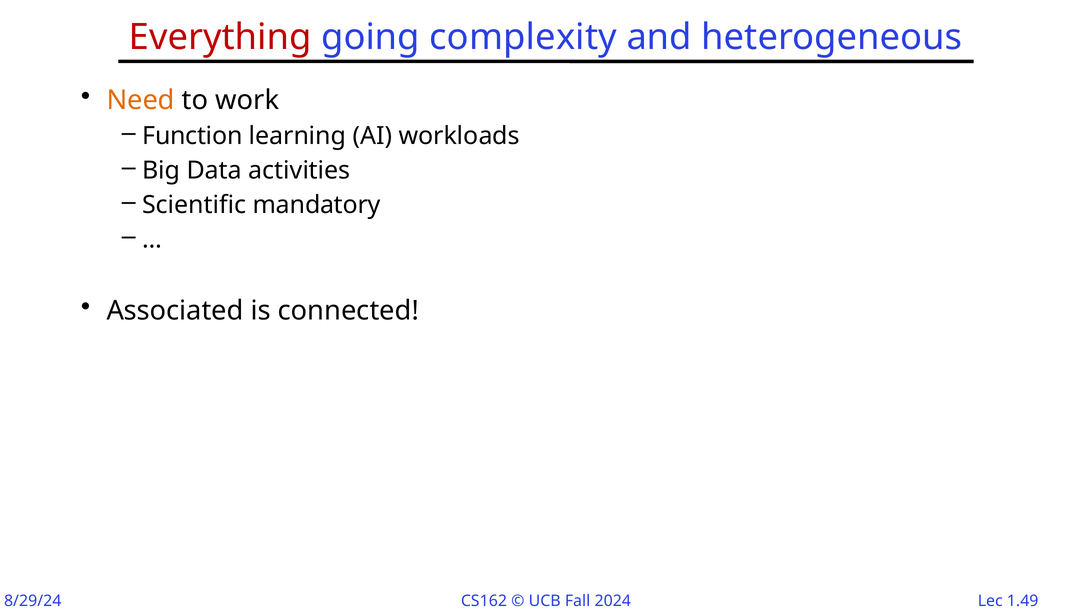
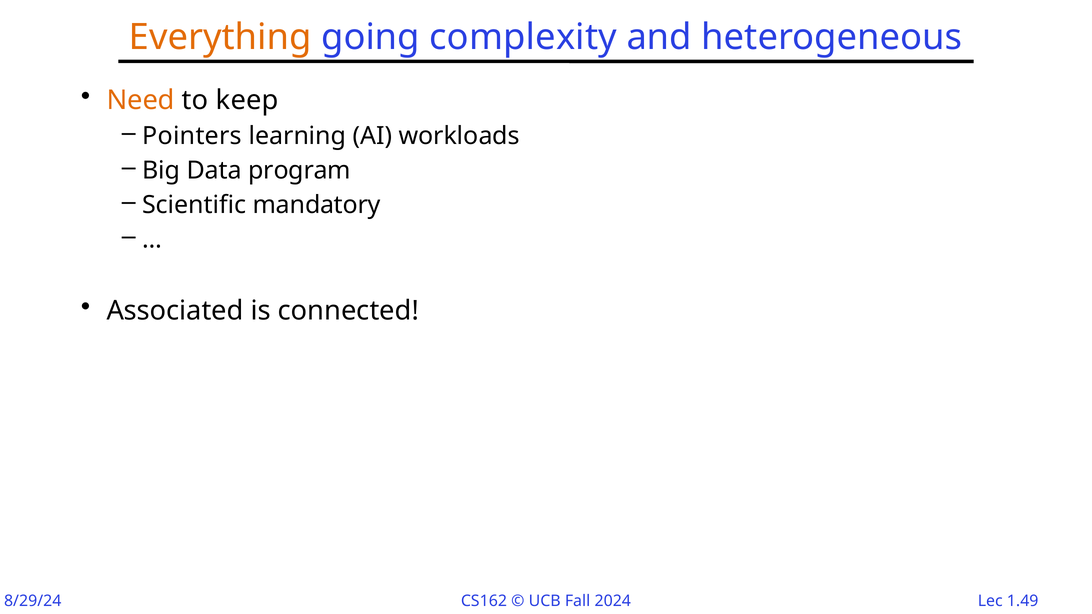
Everything colour: red -> orange
work: work -> keep
Function: Function -> Pointers
activities: activities -> program
